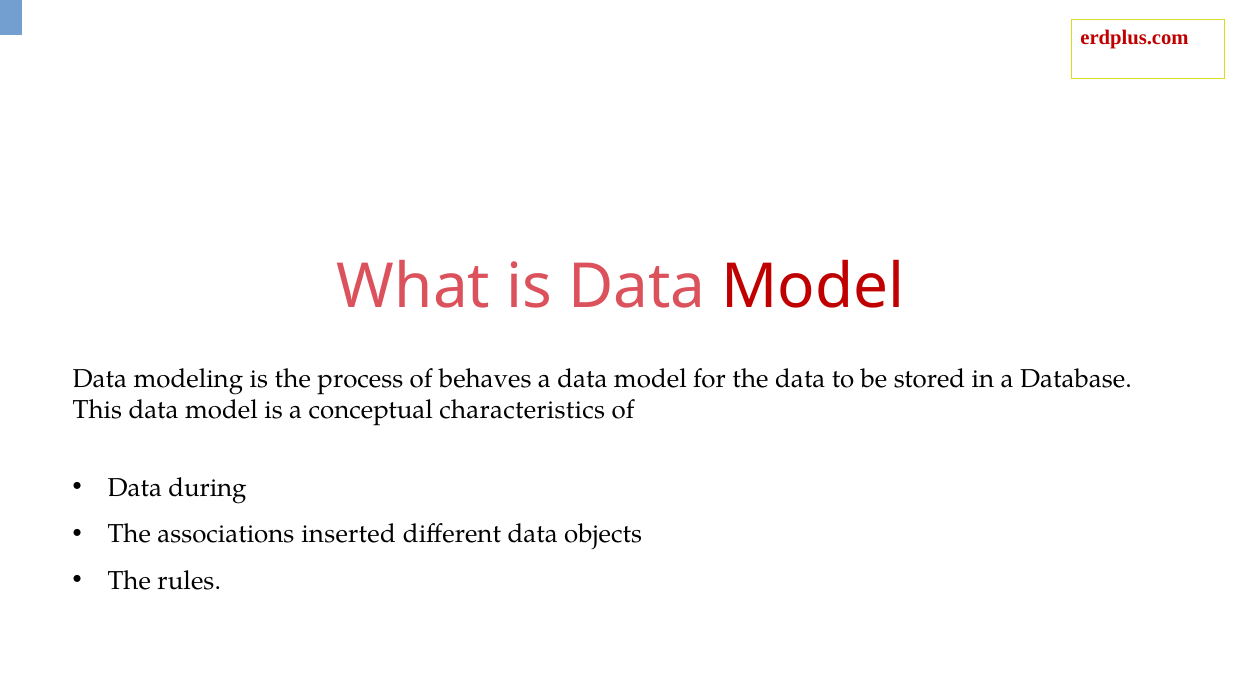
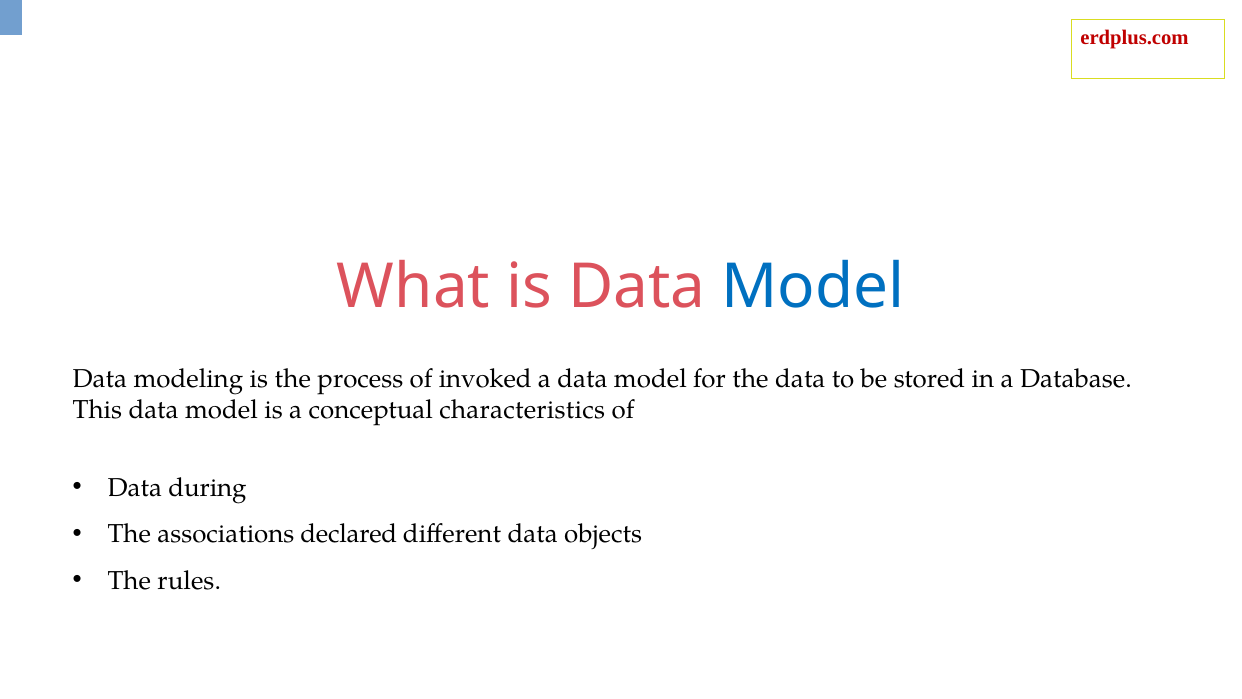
Model at (813, 287) colour: red -> blue
behaves: behaves -> invoked
inserted: inserted -> declared
